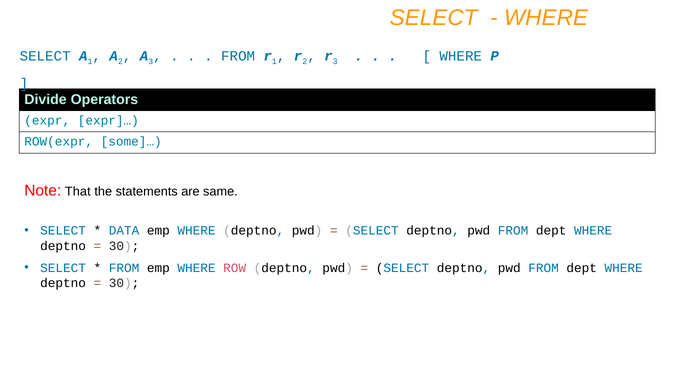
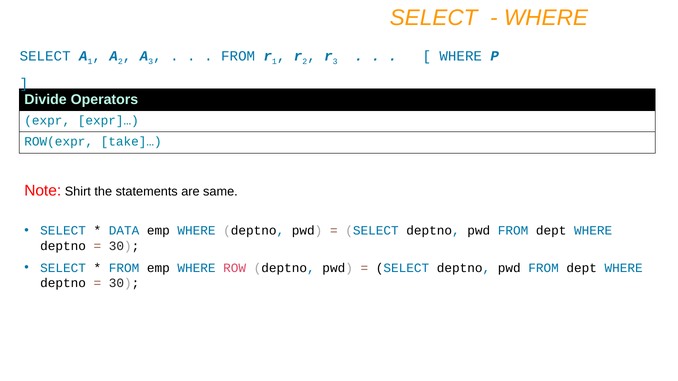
some]…: some]… -> take]…
That: That -> Shirt
